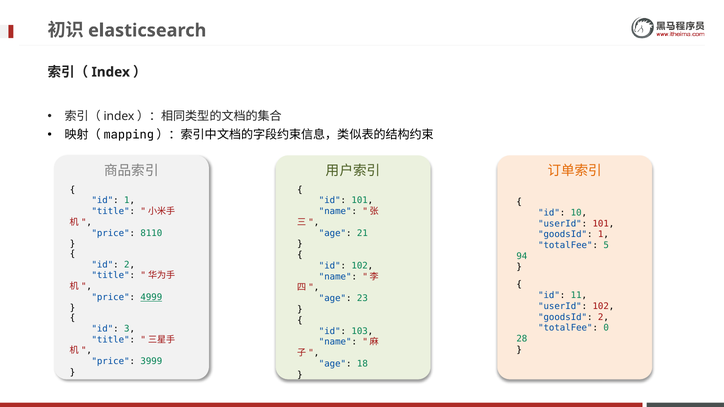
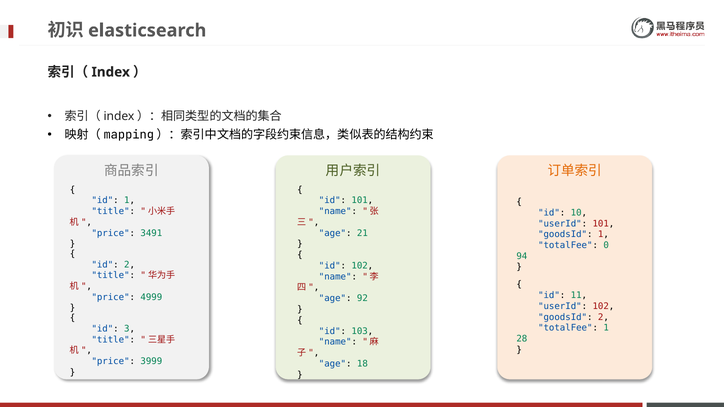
8110: 8110 -> 3491
5: 5 -> 0
4999 underline: present -> none
23: 23 -> 92
totalFee 0: 0 -> 1
